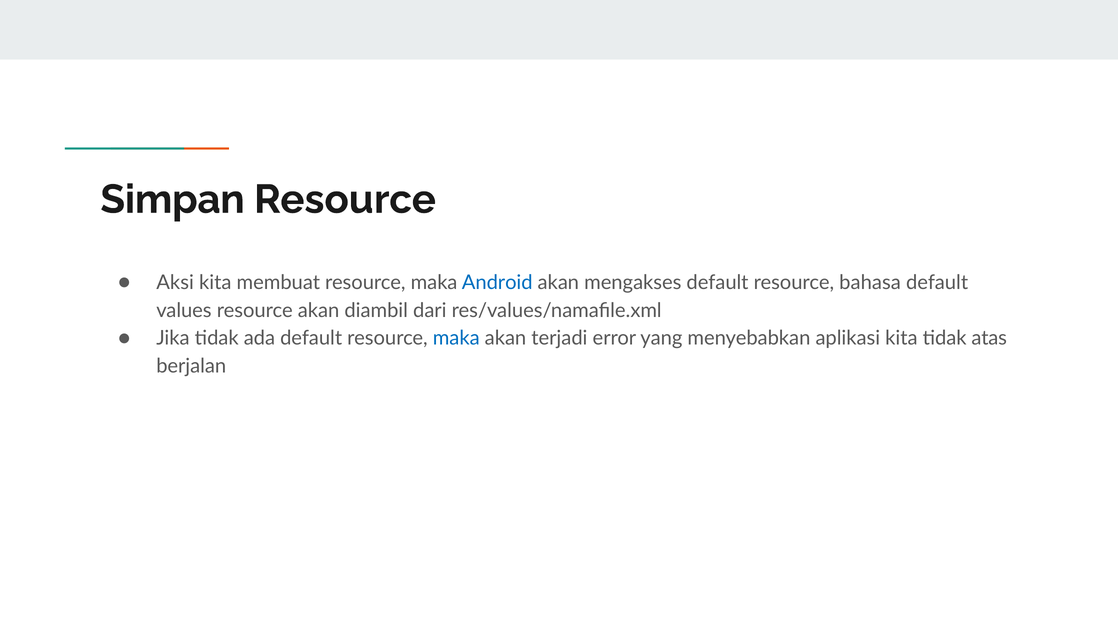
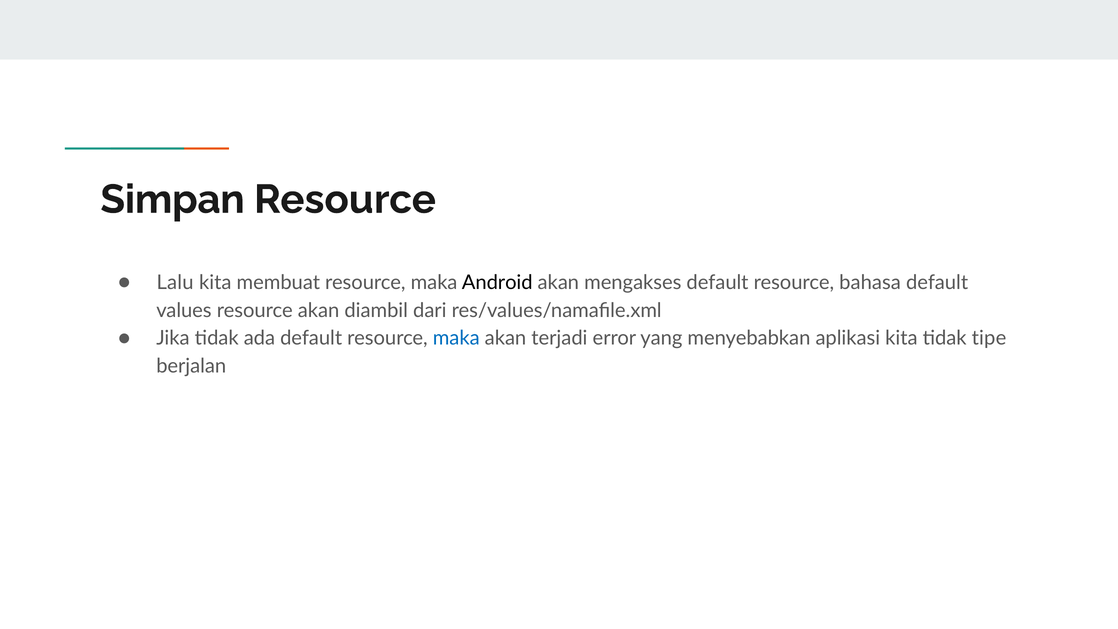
Aksi: Aksi -> Lalu
Android colour: blue -> black
atas: atas -> tipe
